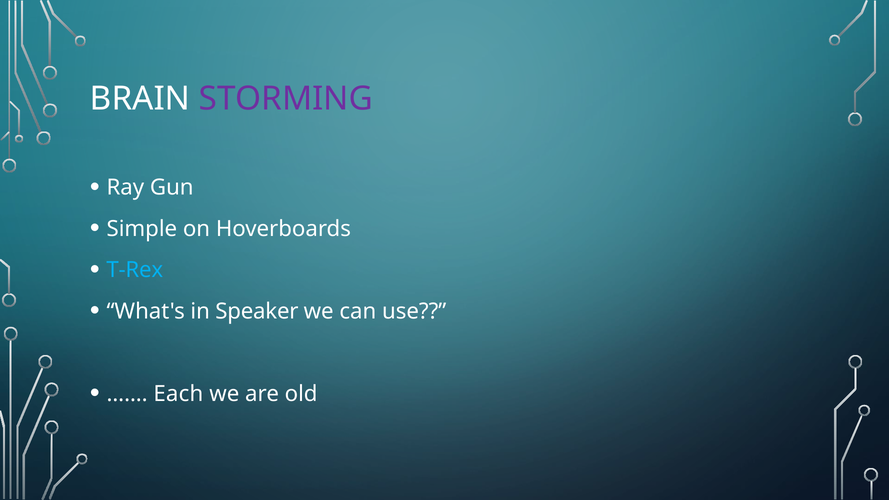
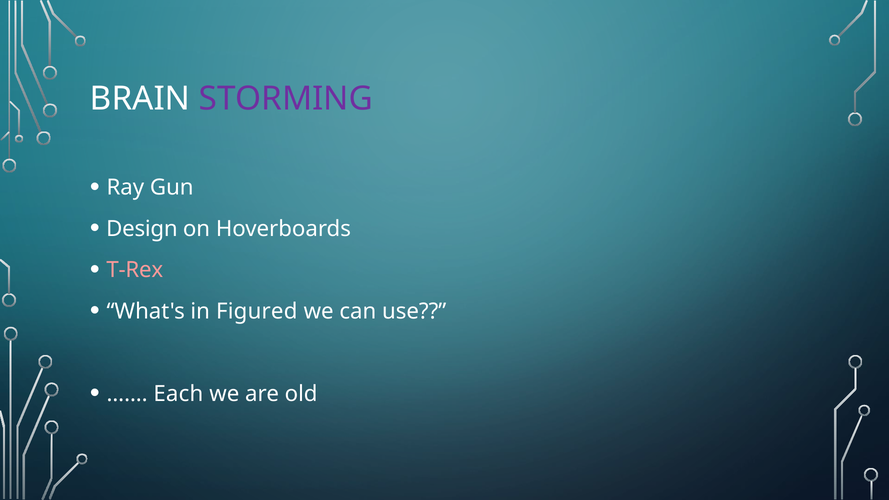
Simple: Simple -> Design
T-Rex colour: light blue -> pink
Speaker: Speaker -> Figured
